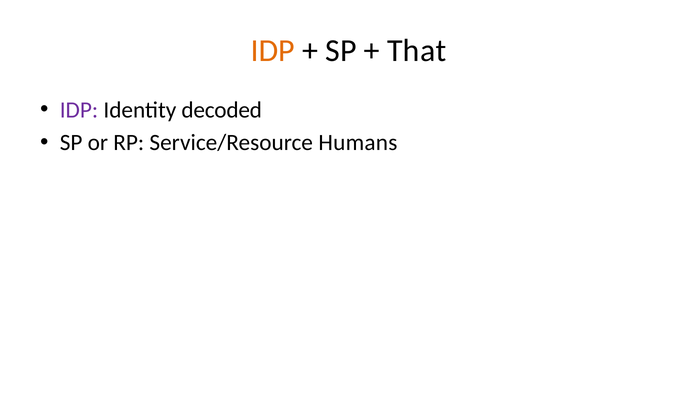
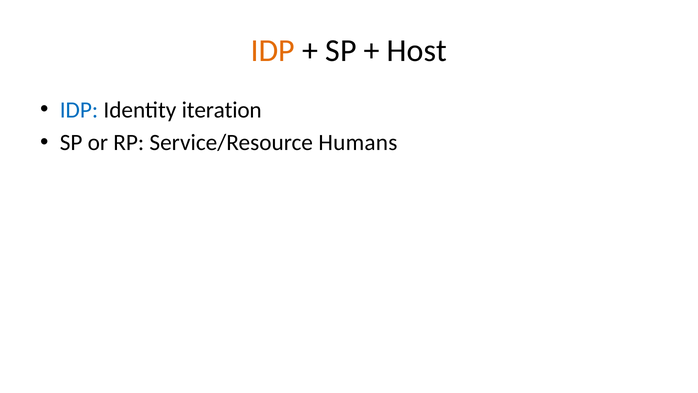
That: That -> Host
IDP at (79, 110) colour: purple -> blue
decoded: decoded -> iteration
